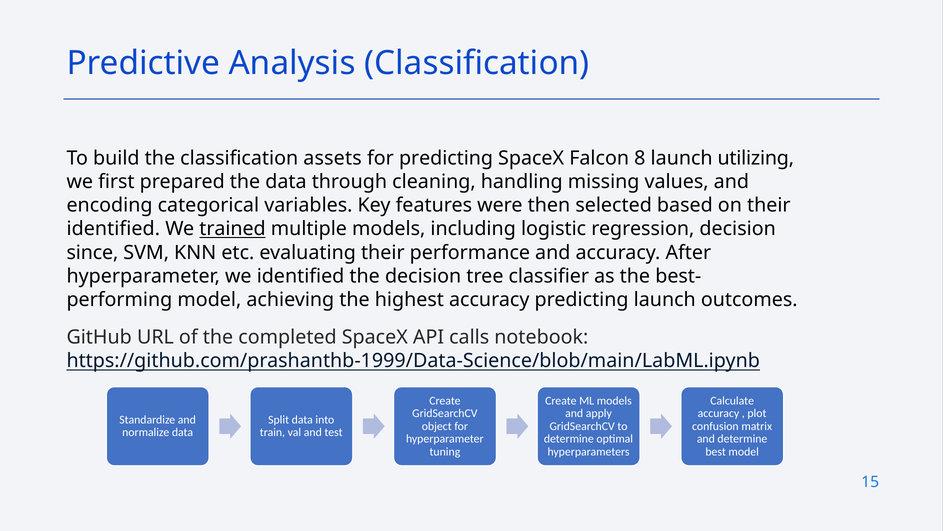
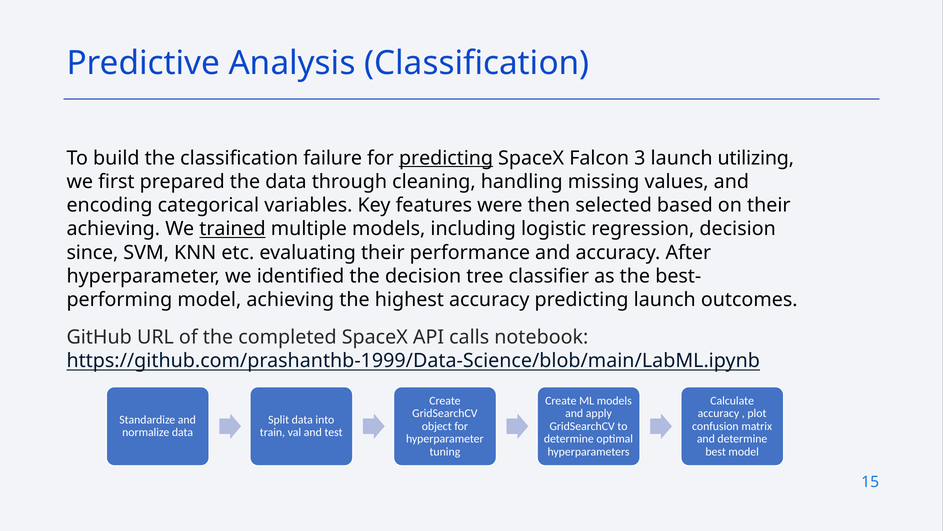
assets: assets -> failure
predicting at (446, 158) underline: none -> present
8: 8 -> 3
identified at (113, 229): identified -> achieving
